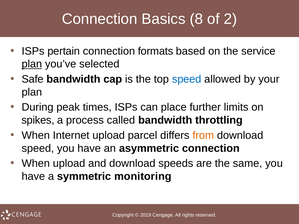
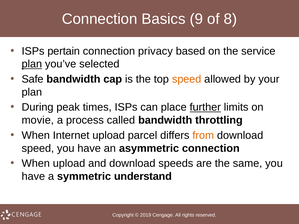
8: 8 -> 9
2: 2 -> 8
formats: formats -> privacy
speed at (187, 79) colour: blue -> orange
further underline: none -> present
spikes: spikes -> movie
monitoring: monitoring -> understand
